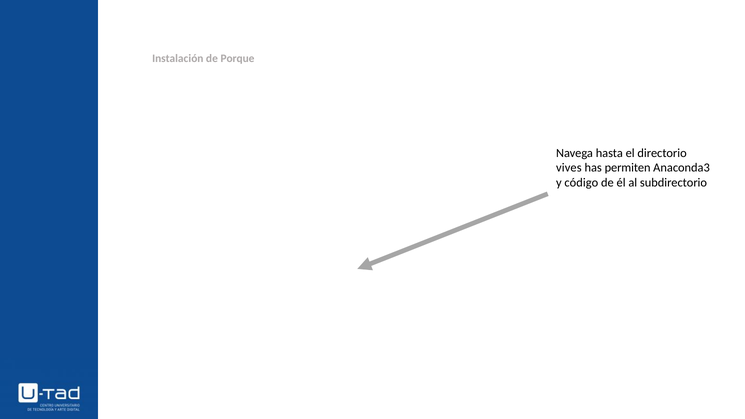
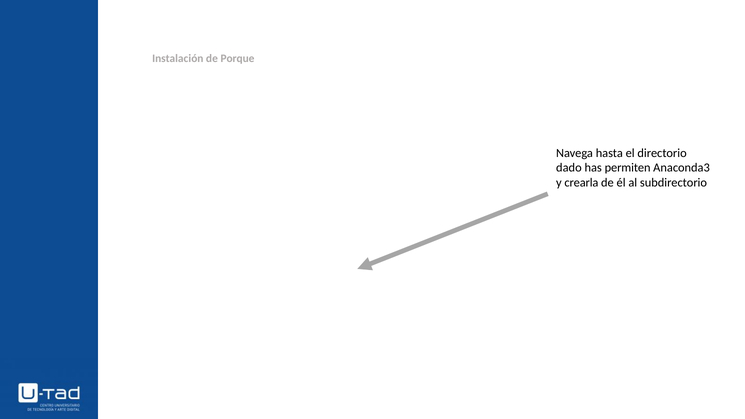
vives: vives -> dado
código: código -> crearla
